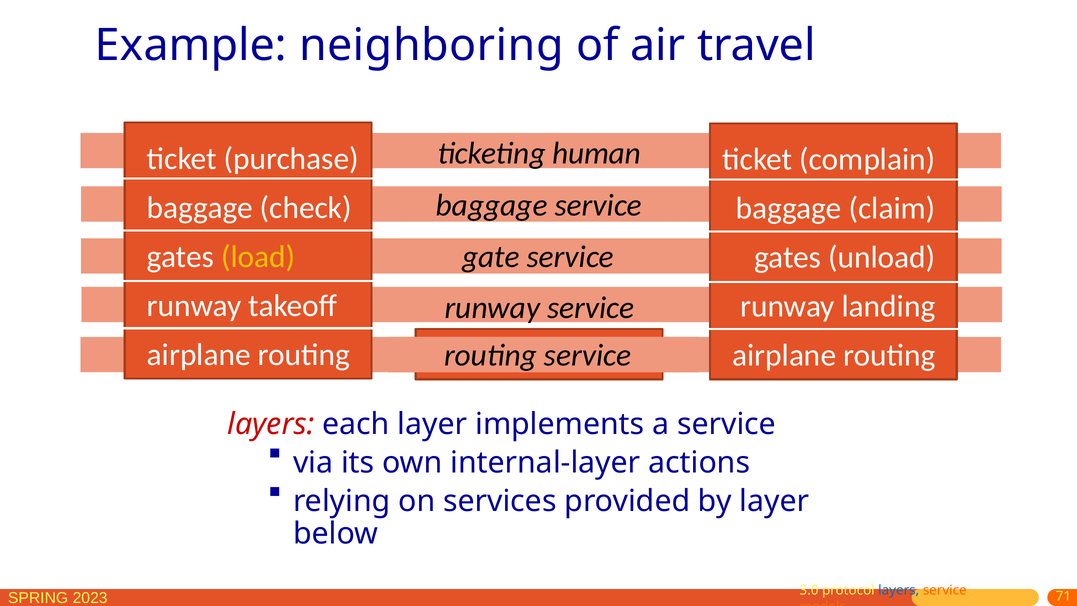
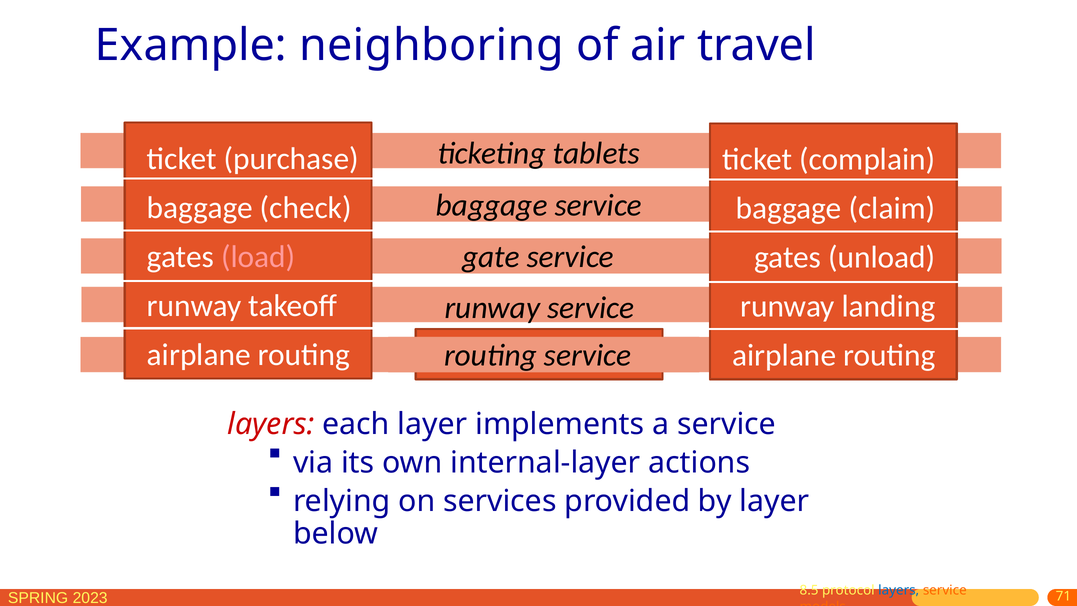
human: human -> tablets
load colour: yellow -> pink
3.0: 3.0 -> 8.5
